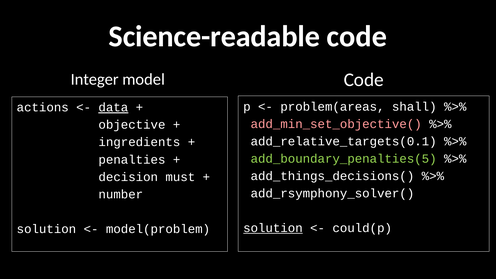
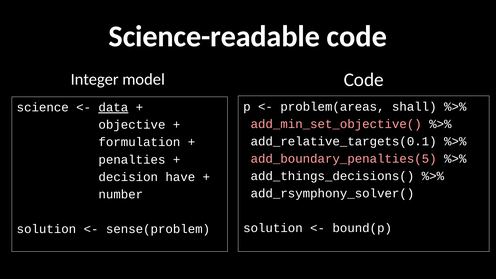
actions: actions -> science
ingredients: ingredients -> formulation
add_boundary_penalties(5 colour: light green -> pink
must: must -> have
solution at (273, 228) underline: present -> none
could(p: could(p -> bound(p
model(problem: model(problem -> sense(problem
